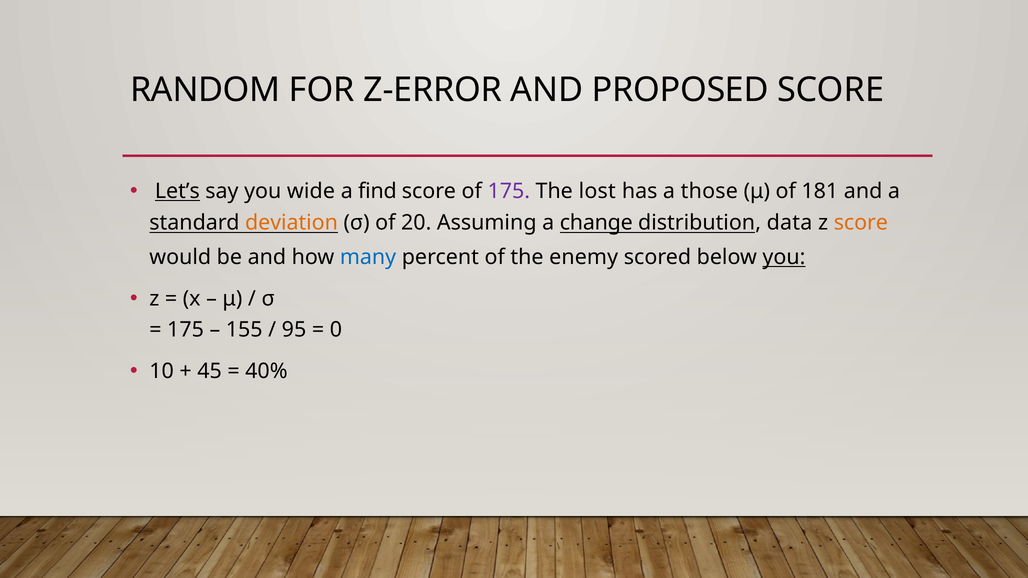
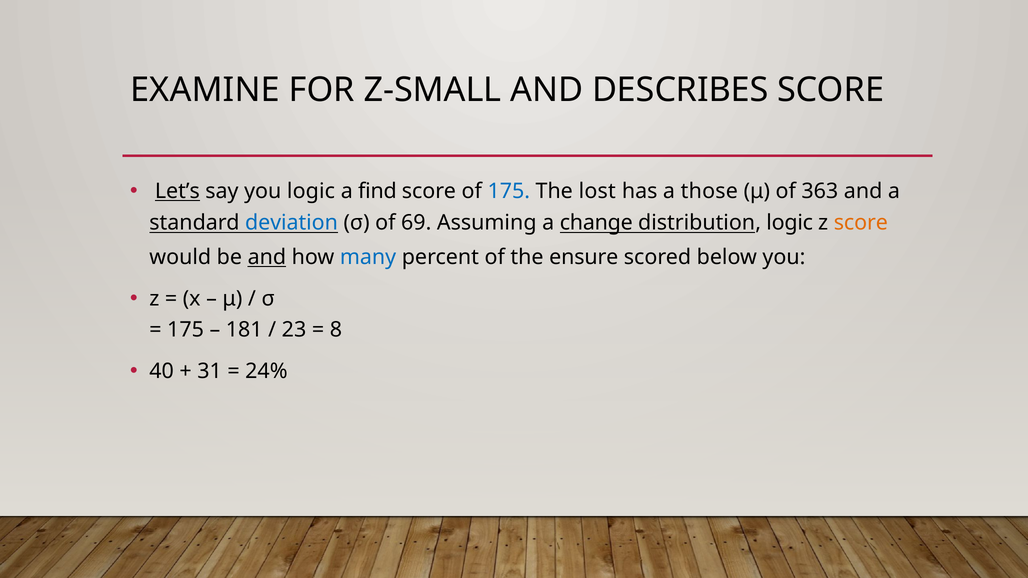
RANDOM: RANDOM -> EXAMINE
Z-ERROR: Z-ERROR -> Z-SMALL
PROPOSED: PROPOSED -> DESCRIBES
you wide: wide -> logic
175 at (509, 191) colour: purple -> blue
181: 181 -> 363
deviation colour: orange -> blue
20: 20 -> 69
distribution data: data -> logic
and at (267, 257) underline: none -> present
enemy: enemy -> ensure
you at (784, 257) underline: present -> none
155: 155 -> 181
95: 95 -> 23
0: 0 -> 8
10: 10 -> 40
45: 45 -> 31
40%: 40% -> 24%
